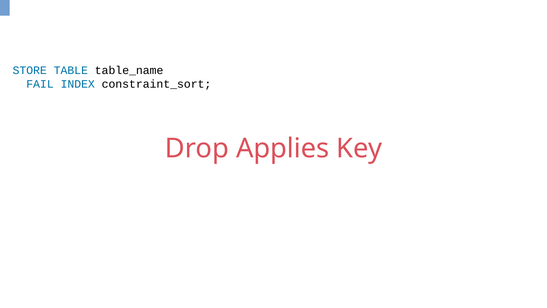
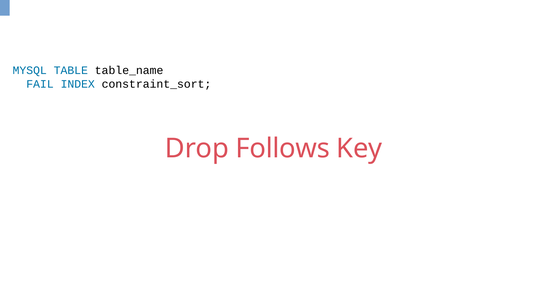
STORE: STORE -> MYSQL
Applies: Applies -> Follows
